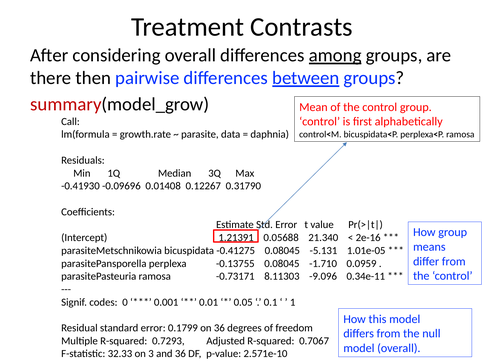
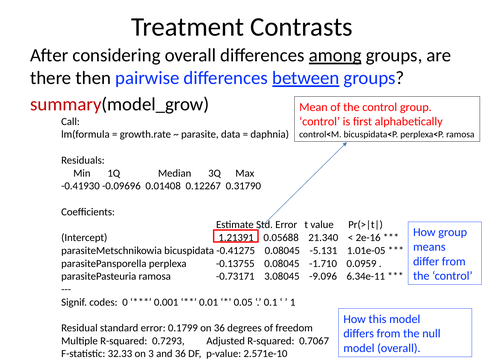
8.11303: 8.11303 -> 3.08045
0.34e-11: 0.34e-11 -> 6.34e-11
